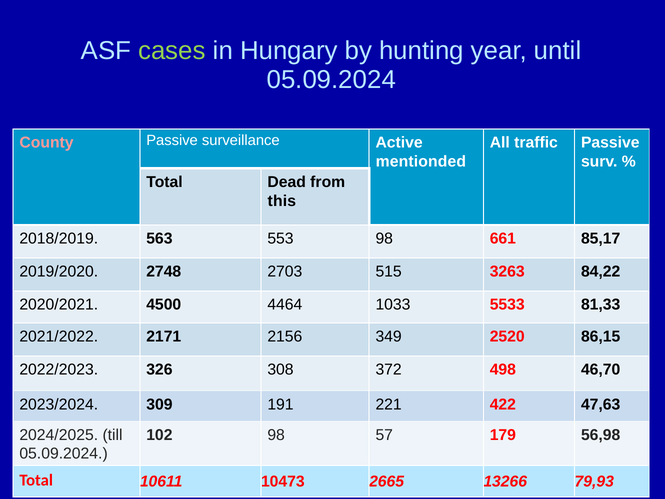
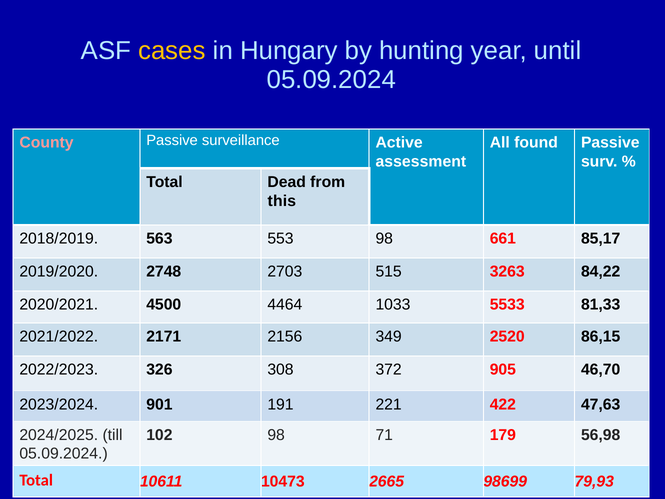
cases colour: light green -> yellow
traffic: traffic -> found
mentionded: mentionded -> assessment
498: 498 -> 905
309: 309 -> 901
57: 57 -> 71
13266: 13266 -> 98699
